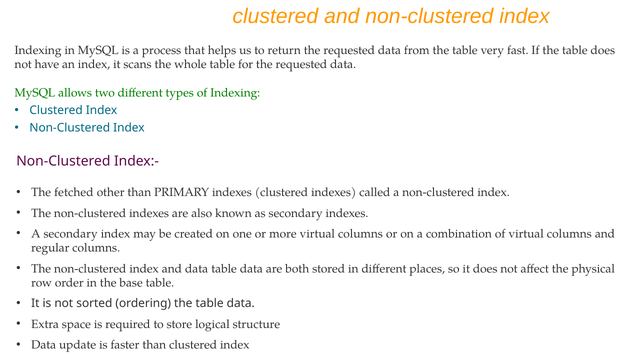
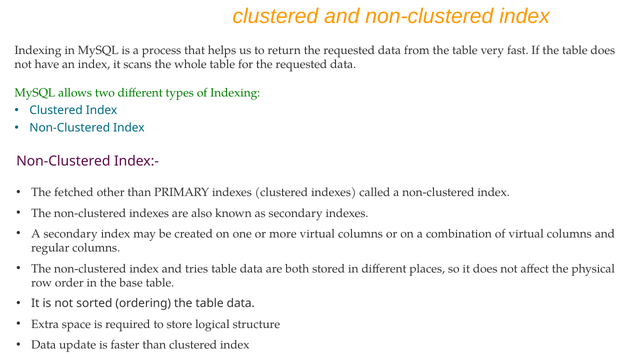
and data: data -> tries
